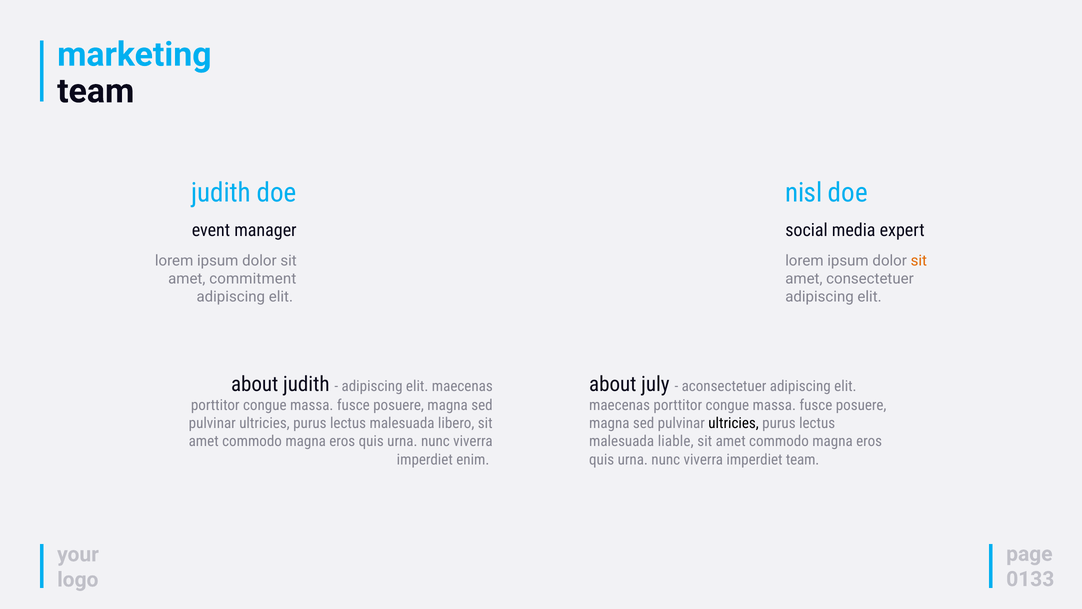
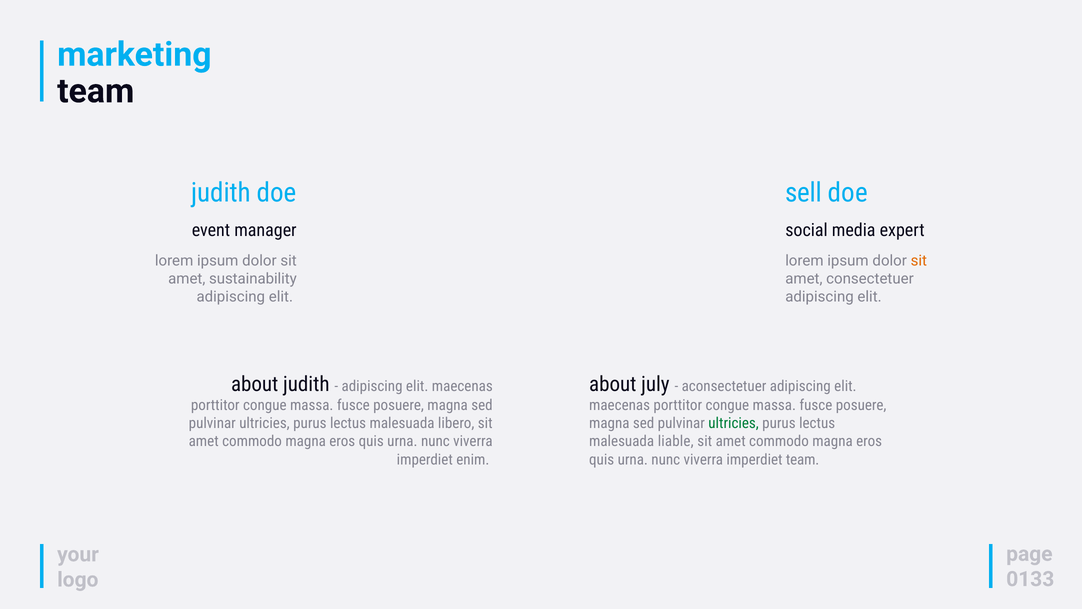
nisl: nisl -> sell
commitment: commitment -> sustainability
ultricies at (734, 423) colour: black -> green
